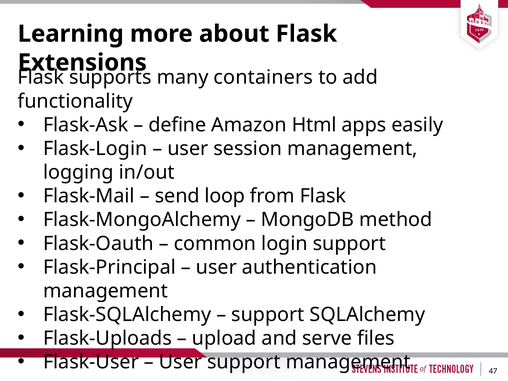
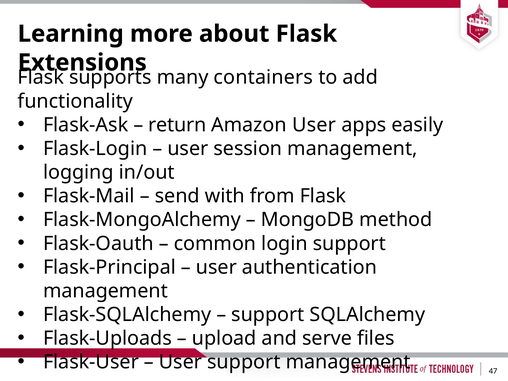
define: define -> return
Amazon Html: Html -> User
loop: loop -> with
